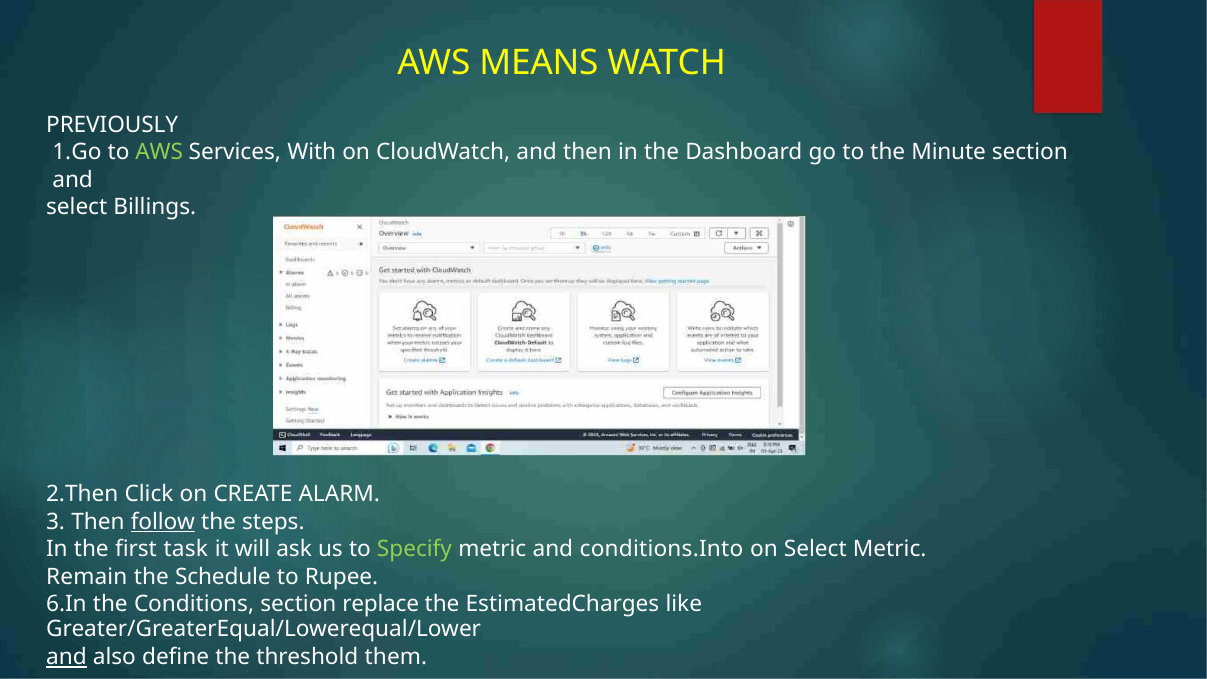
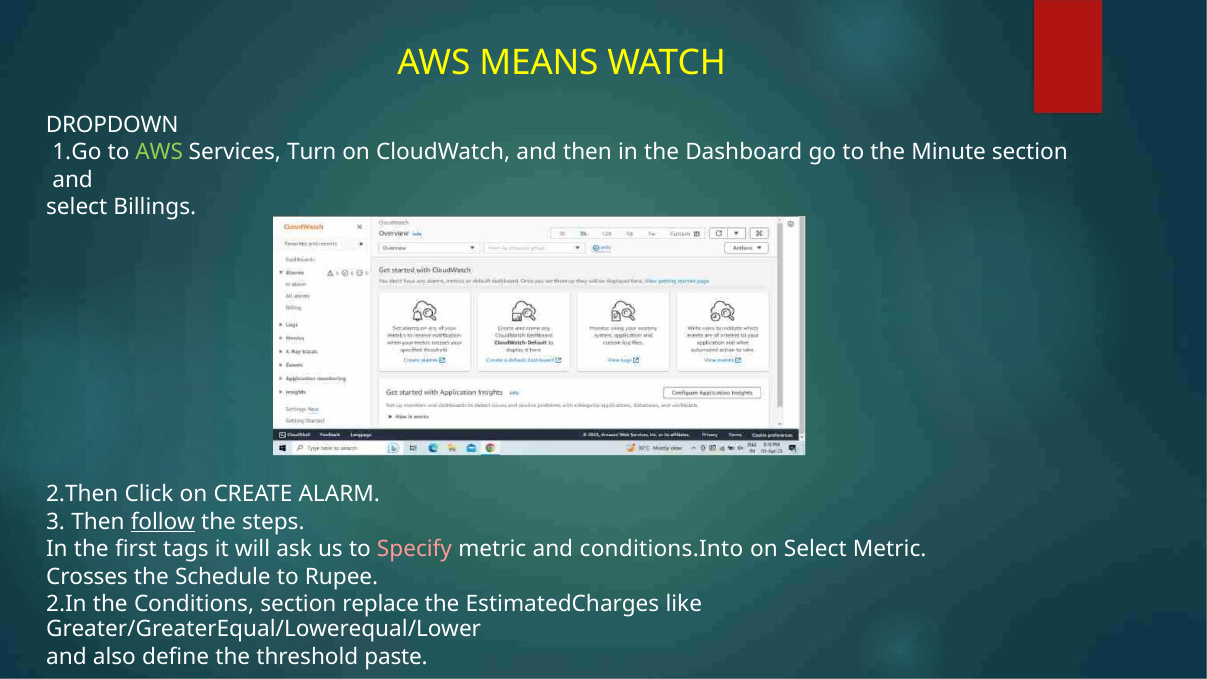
PREVIOUSLY: PREVIOUSLY -> DROPDOWN
With: With -> Turn
task: task -> tags
Specify colour: light green -> pink
Remain: Remain -> Crosses
6.In: 6.In -> 2.In
and at (66, 657) underline: present -> none
them: them -> paste
